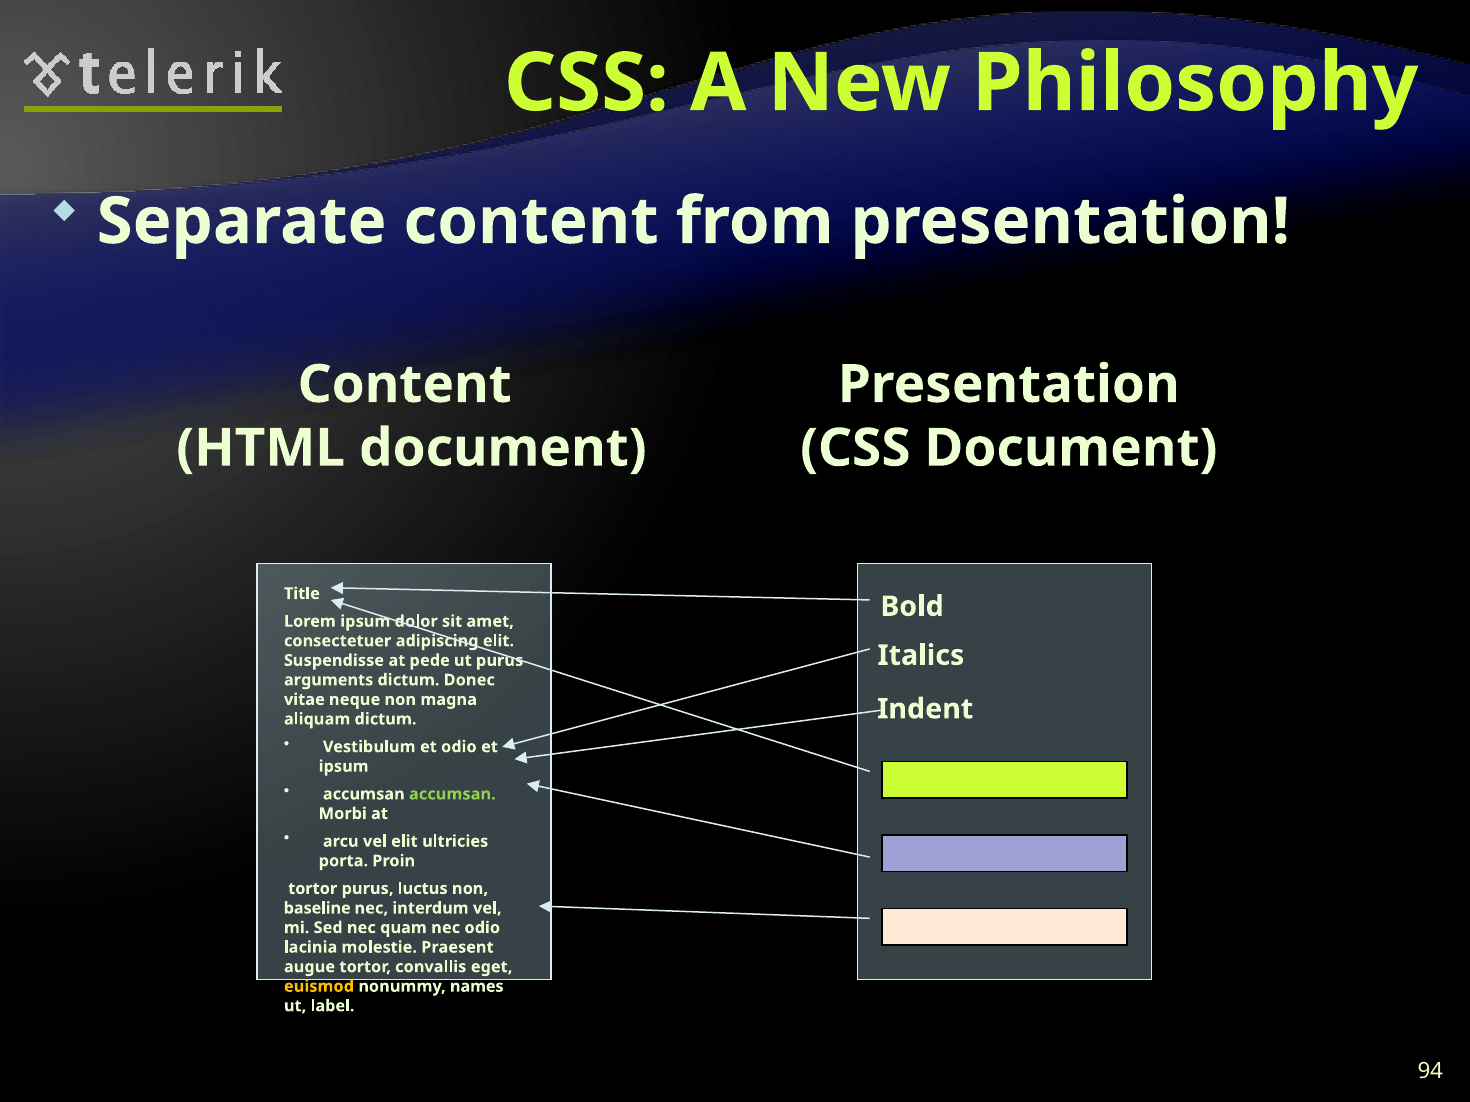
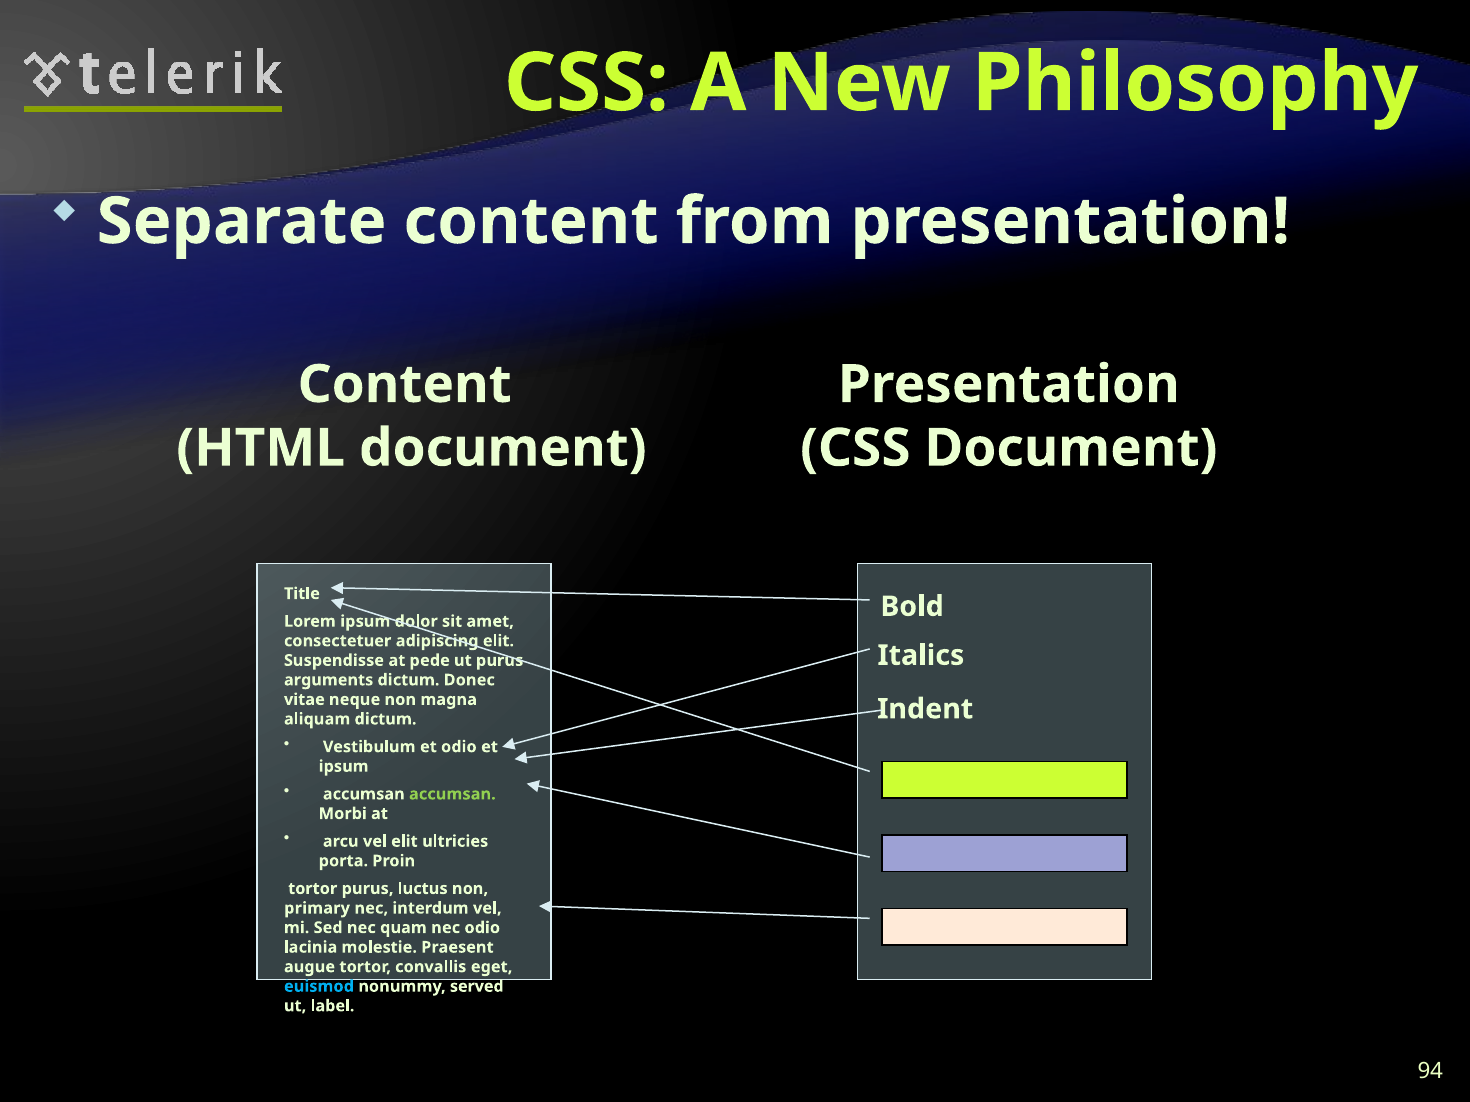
baseline: baseline -> primary
euismod colour: yellow -> light blue
names: names -> served
